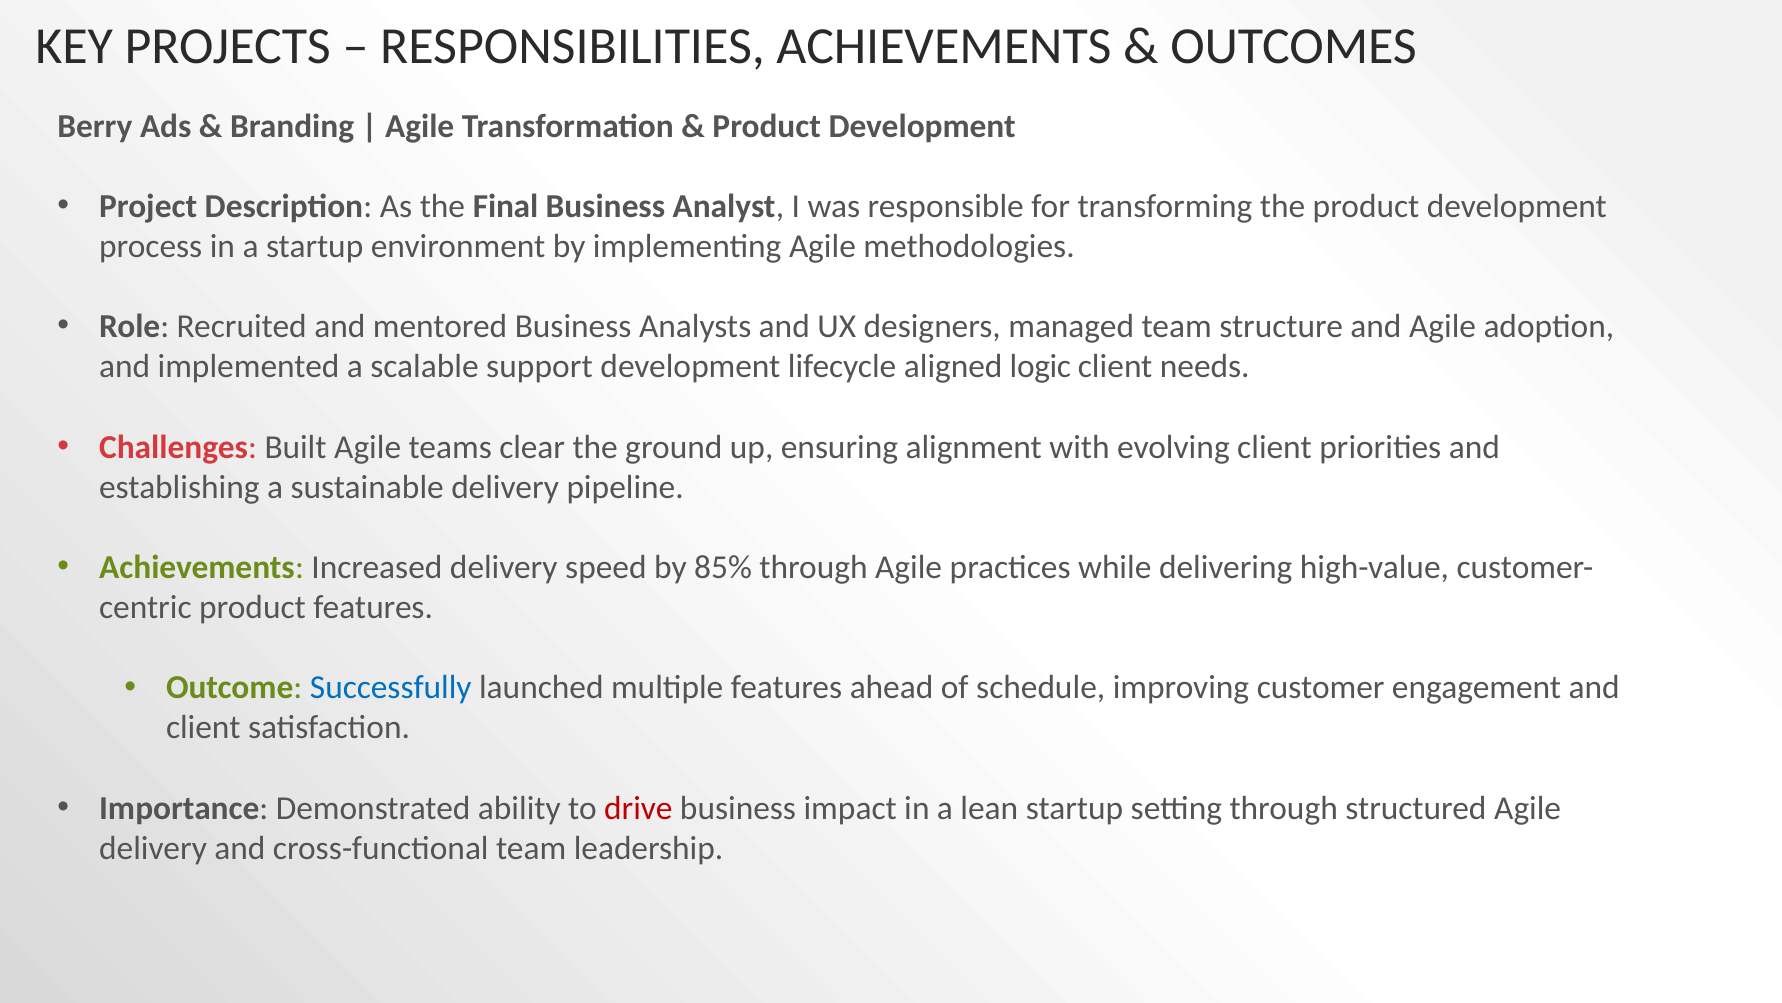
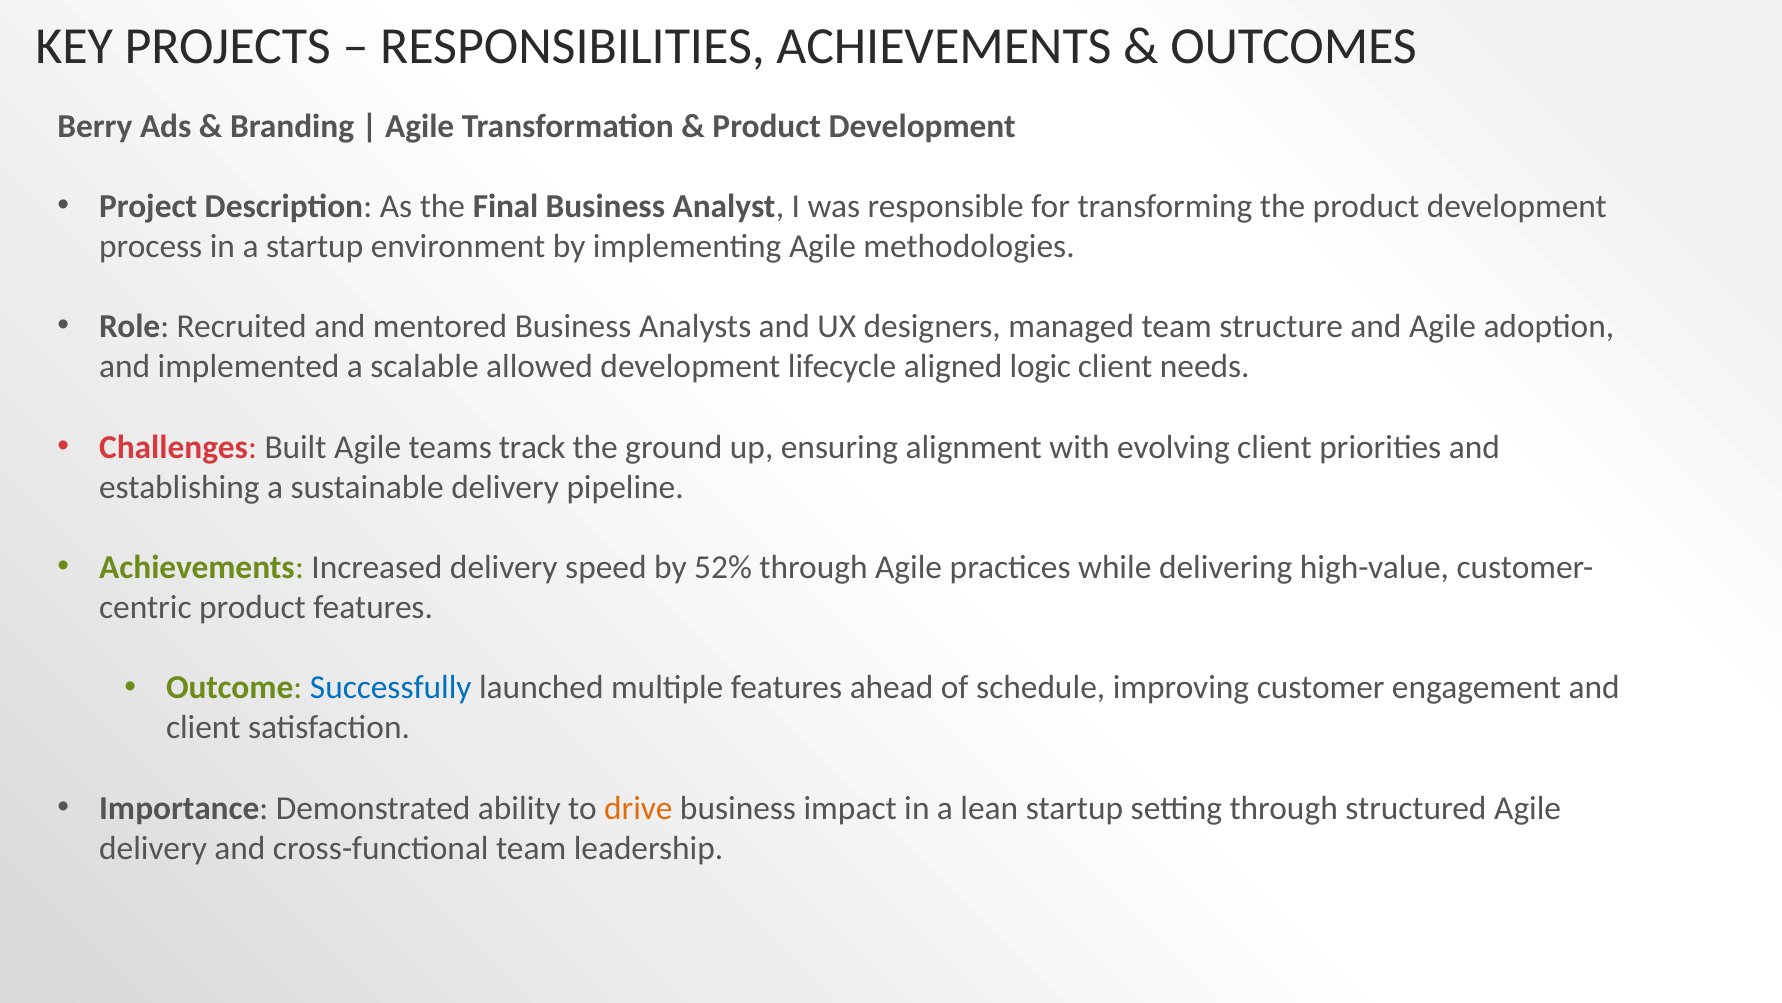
support: support -> allowed
clear: clear -> track
85%: 85% -> 52%
drive colour: red -> orange
